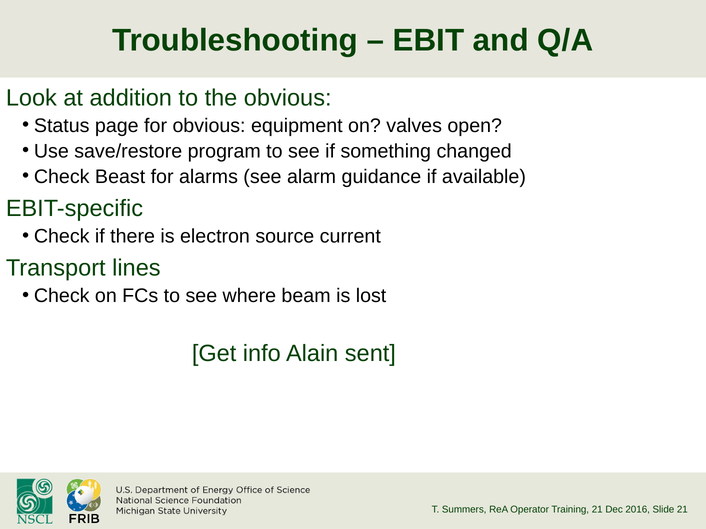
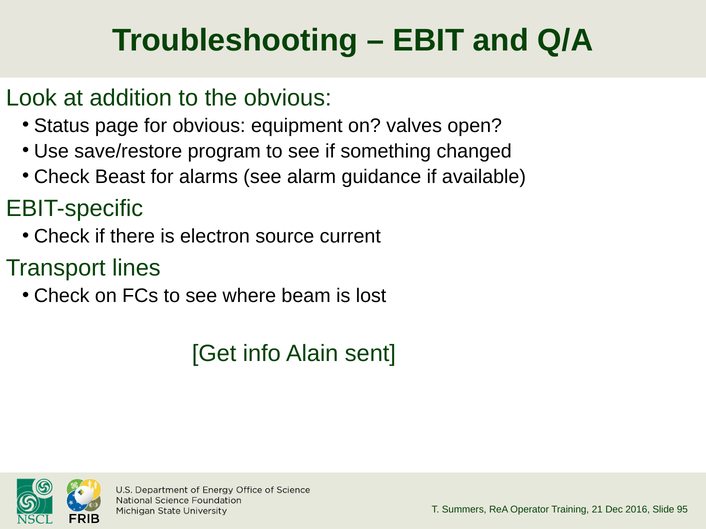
Slide 21: 21 -> 95
